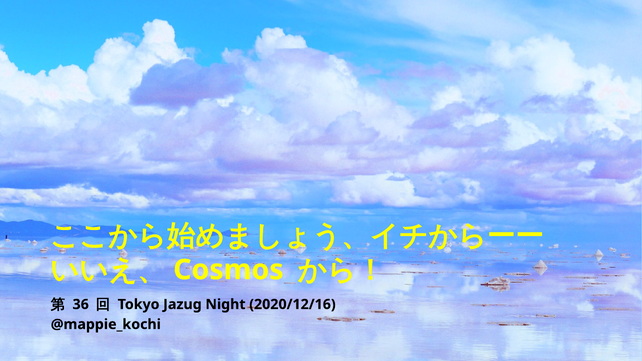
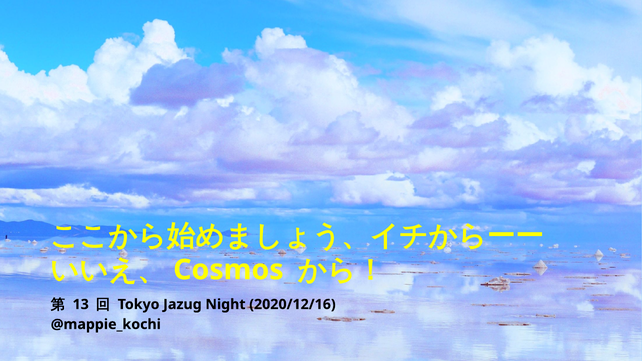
36: 36 -> 13
